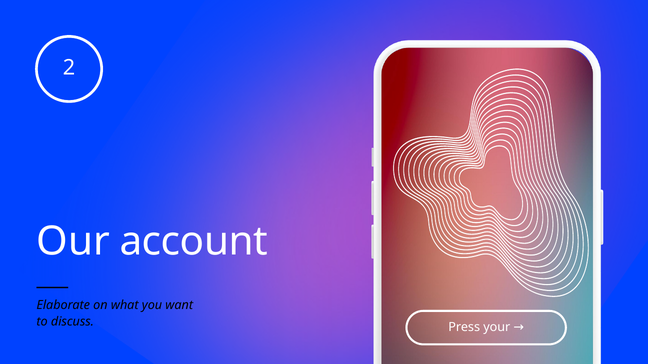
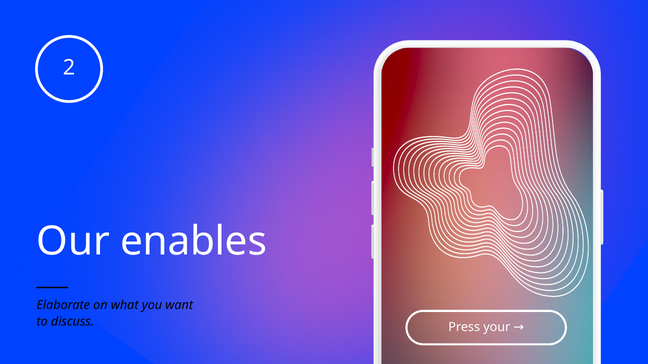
account: account -> enables
